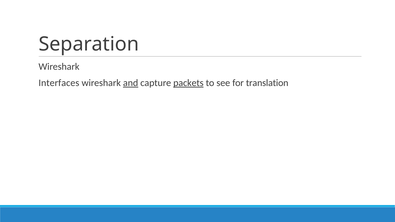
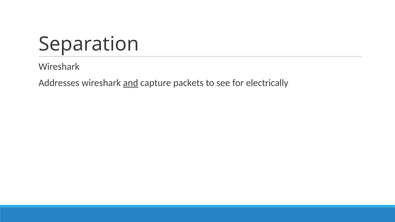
Interfaces: Interfaces -> Addresses
packets underline: present -> none
translation: translation -> electrically
